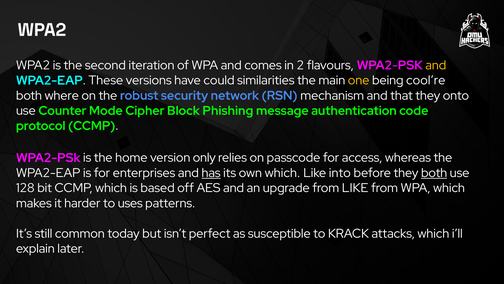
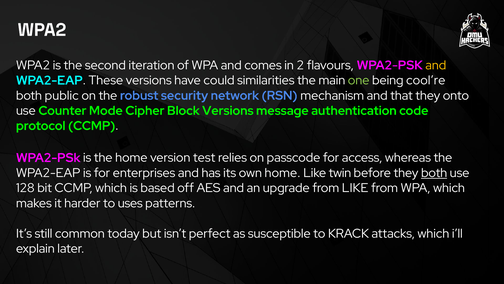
one colour: yellow -> light green
where: where -> public
Block Phishing: Phishing -> Versions
only: only -> test
has underline: present -> none
own which: which -> home
into: into -> twin
